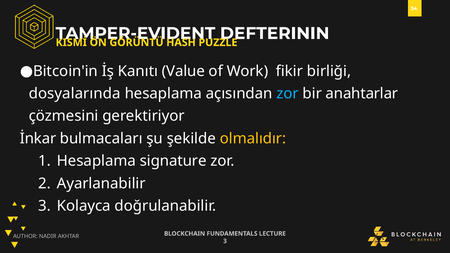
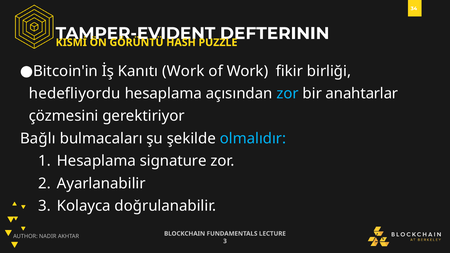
Kanıtı Value: Value -> Work
dosyalarında: dosyalarında -> hedefliyordu
İnkar: İnkar -> Bağlı
olmalıdır colour: yellow -> light blue
